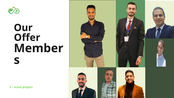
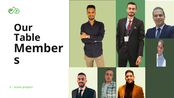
Offer: Offer -> Table
